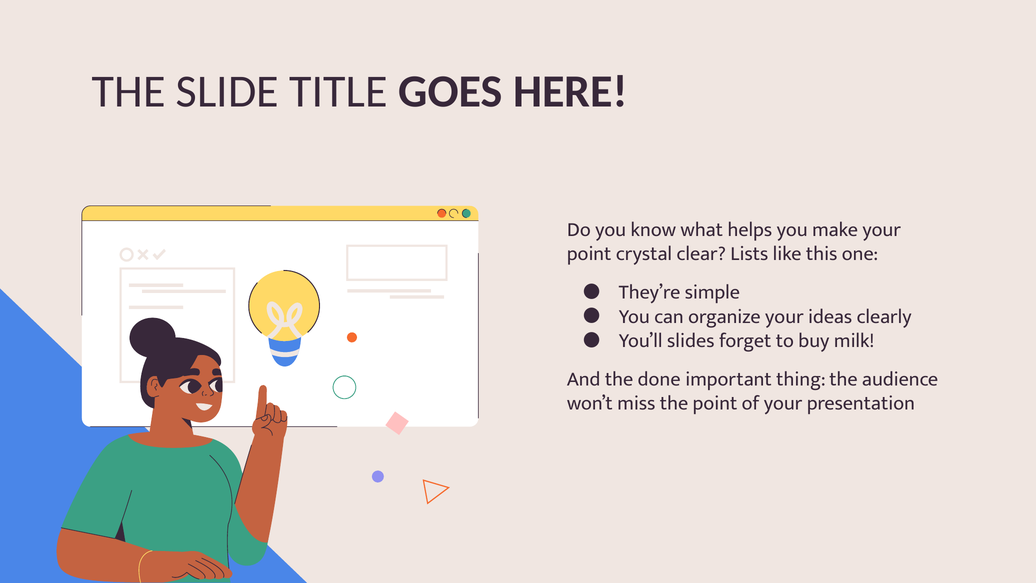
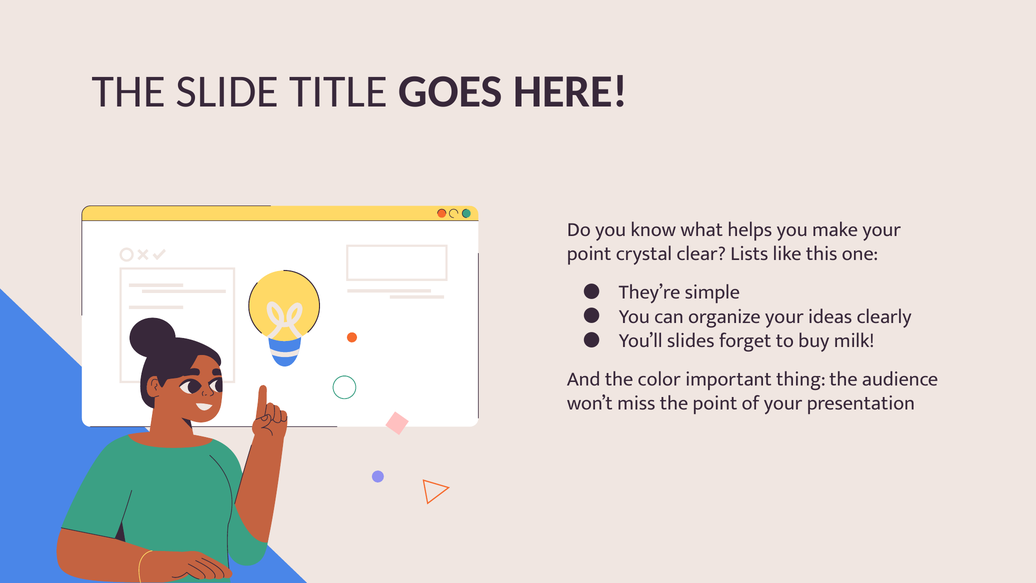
done: done -> color
